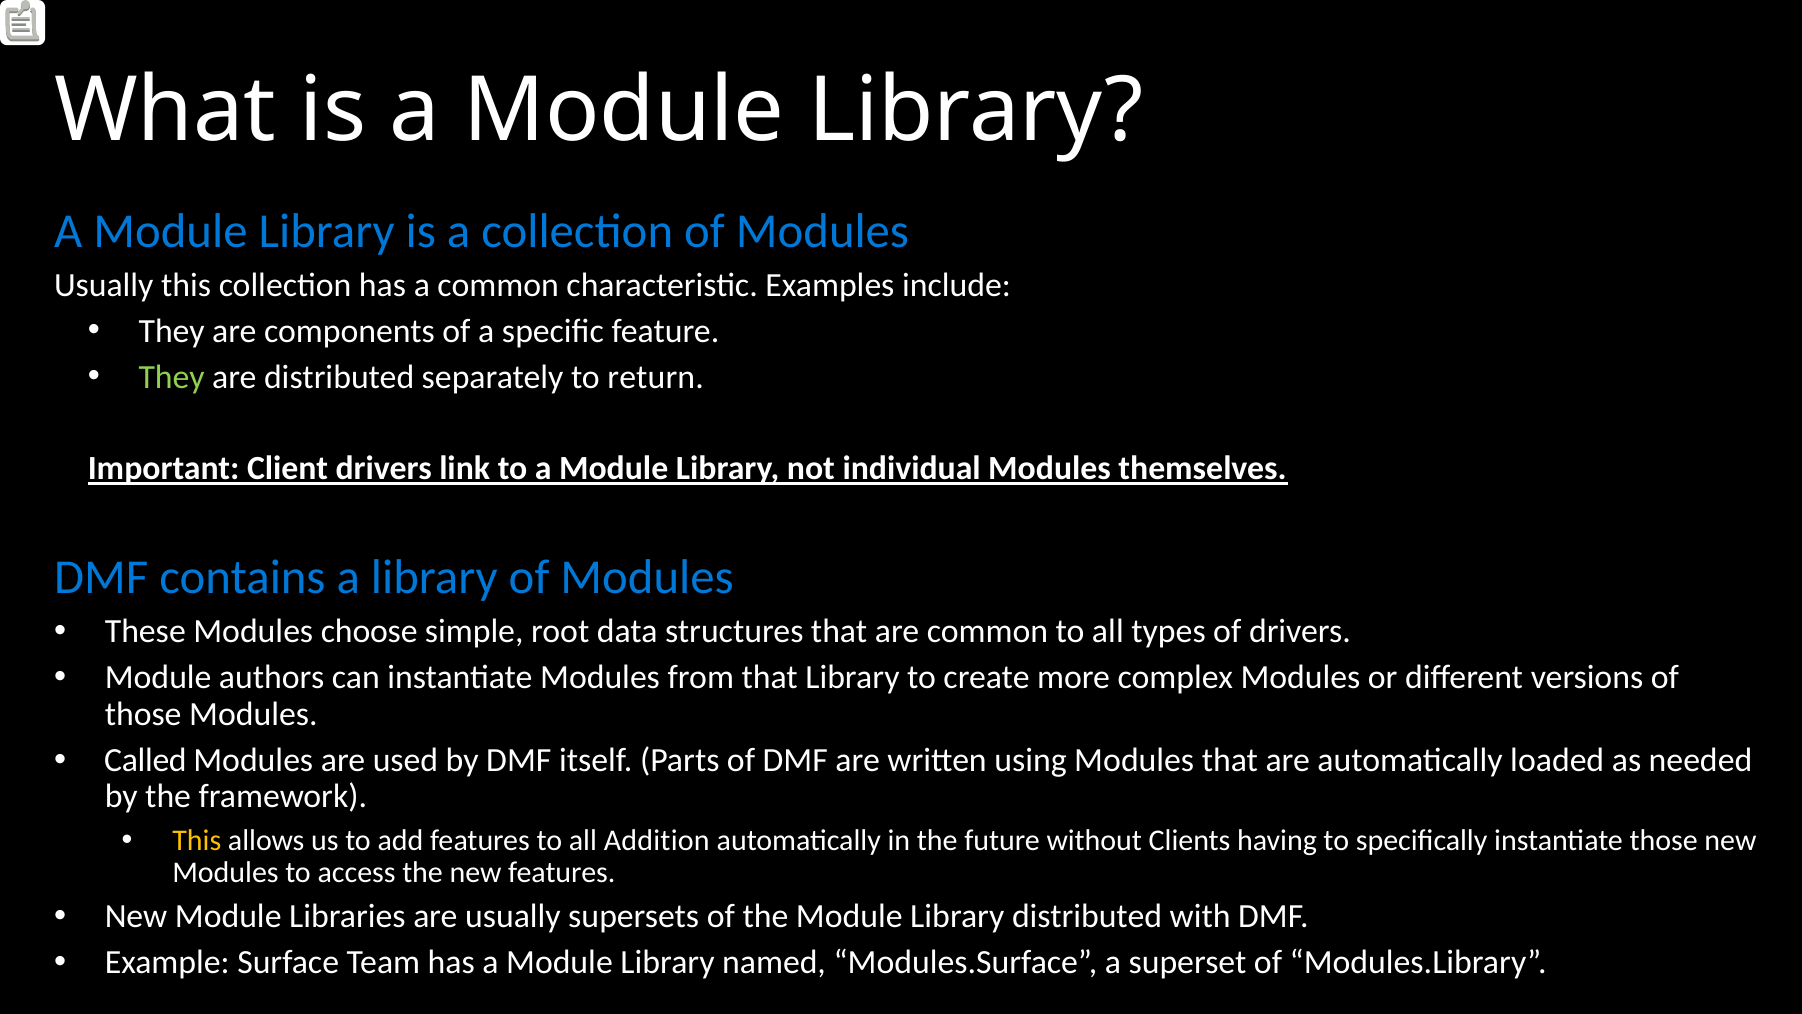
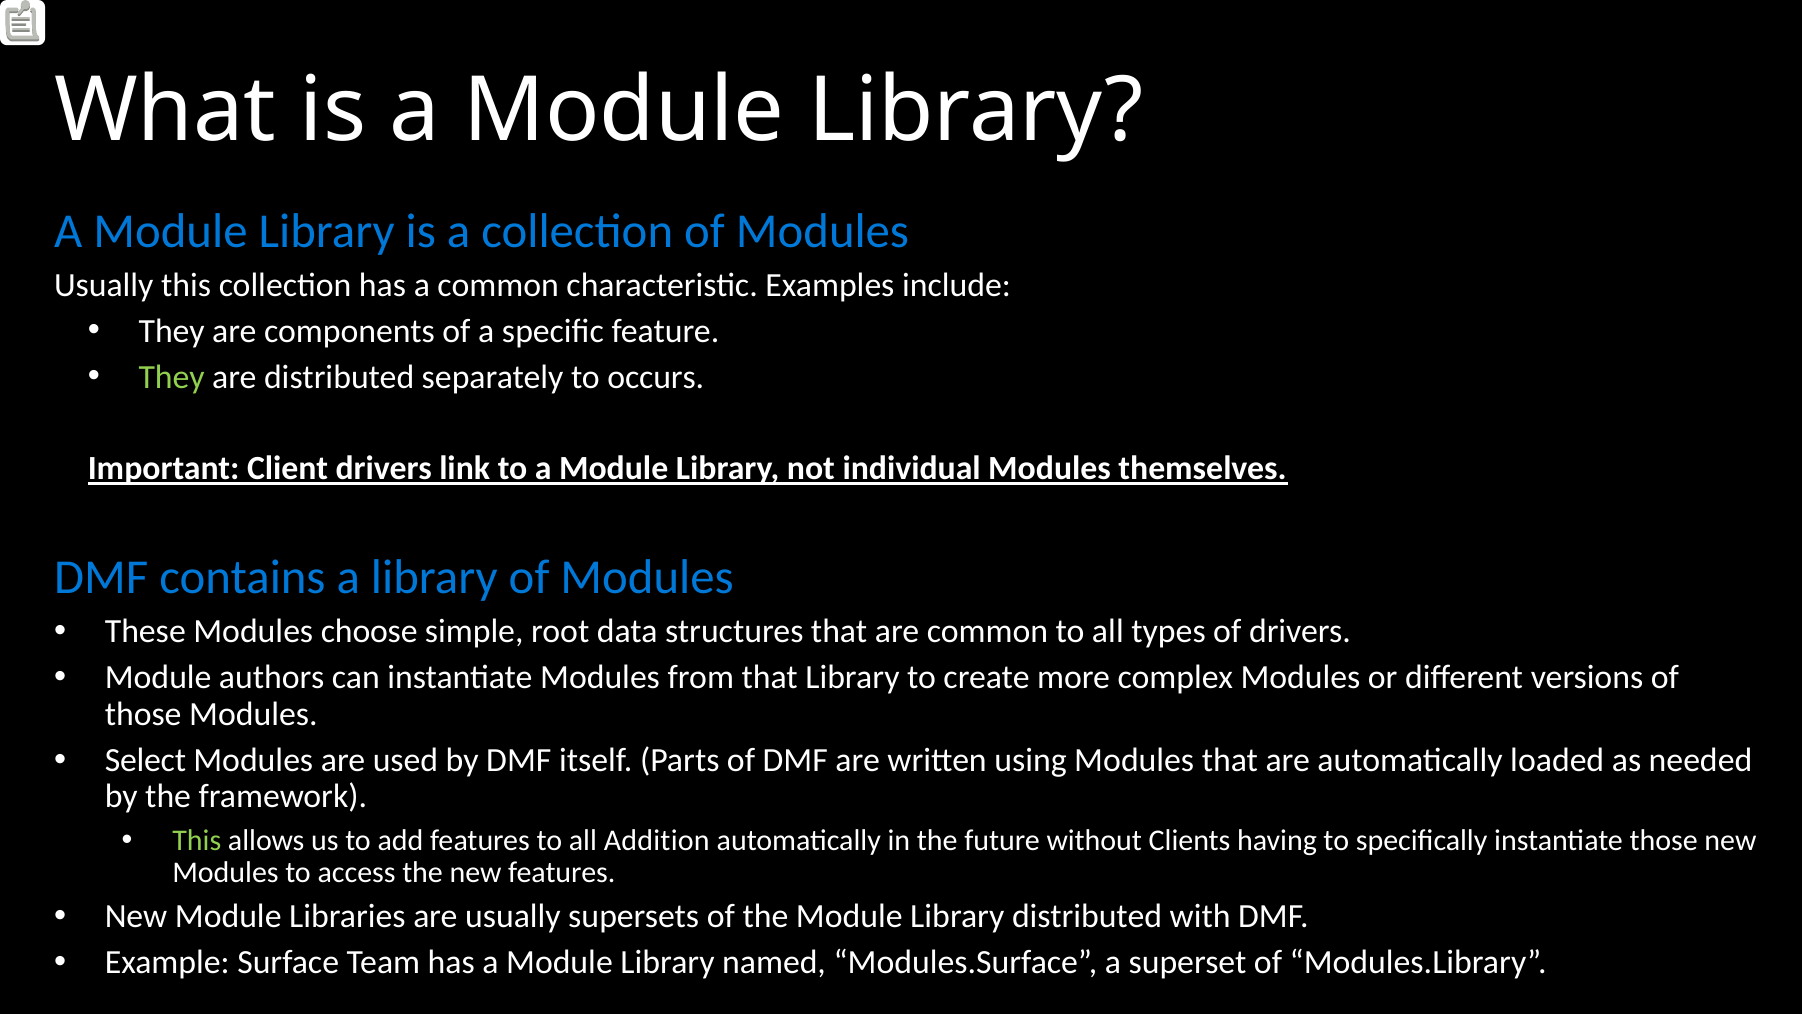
return: return -> occurs
Called: Called -> Select
This at (197, 840) colour: yellow -> light green
